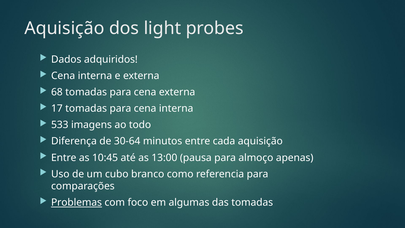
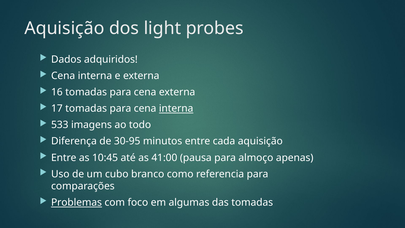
68: 68 -> 16
interna at (176, 108) underline: none -> present
30-64: 30-64 -> 30-95
13:00: 13:00 -> 41:00
